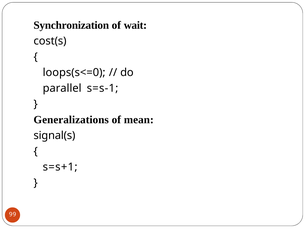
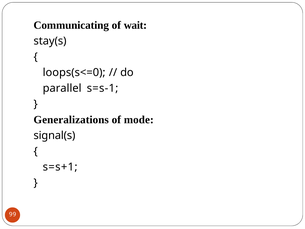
Synchronization: Synchronization -> Communicating
cost(s: cost(s -> stay(s
mean: mean -> mode
